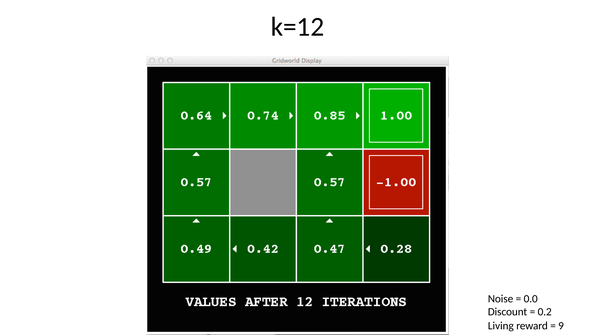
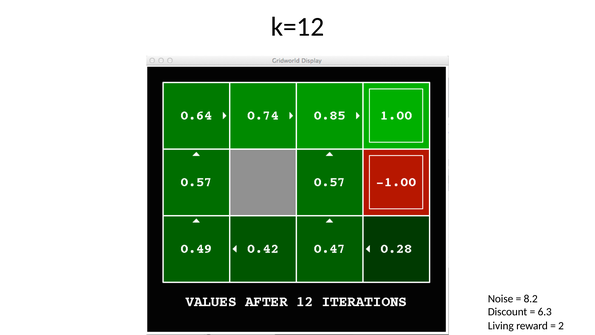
0.0: 0.0 -> 8.2
0.2: 0.2 -> 6.3
9: 9 -> 2
